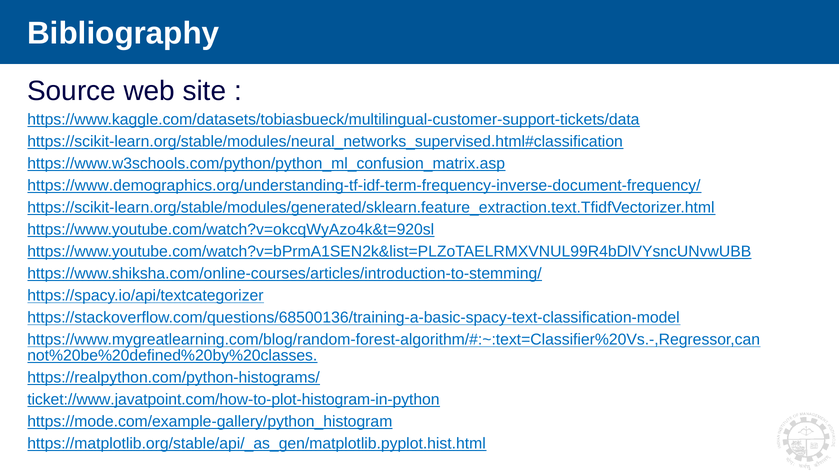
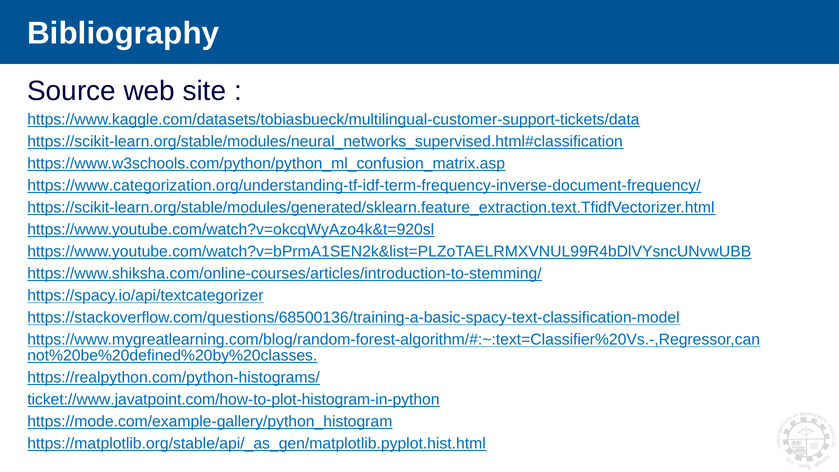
https://www.demographics.org/understanding-tf-idf-term-frequency-inverse-document-frequency/: https://www.demographics.org/understanding-tf-idf-term-frequency-inverse-document-frequency/ -> https://www.categorization.org/understanding-tf-idf-term-frequency-inverse-document-frequency/
